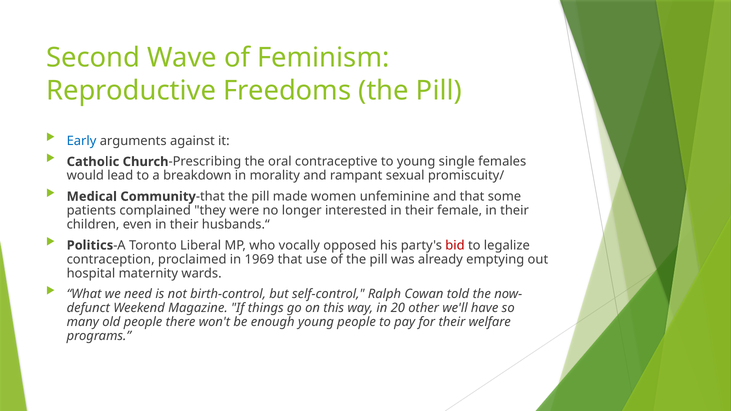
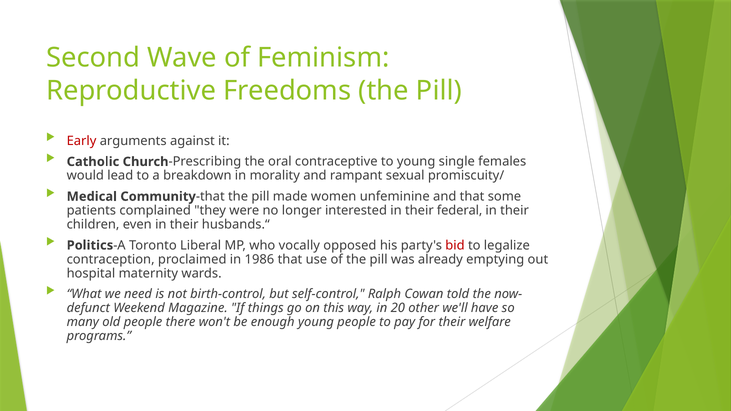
Early colour: blue -> red
female: female -> federal
1969: 1969 -> 1986
